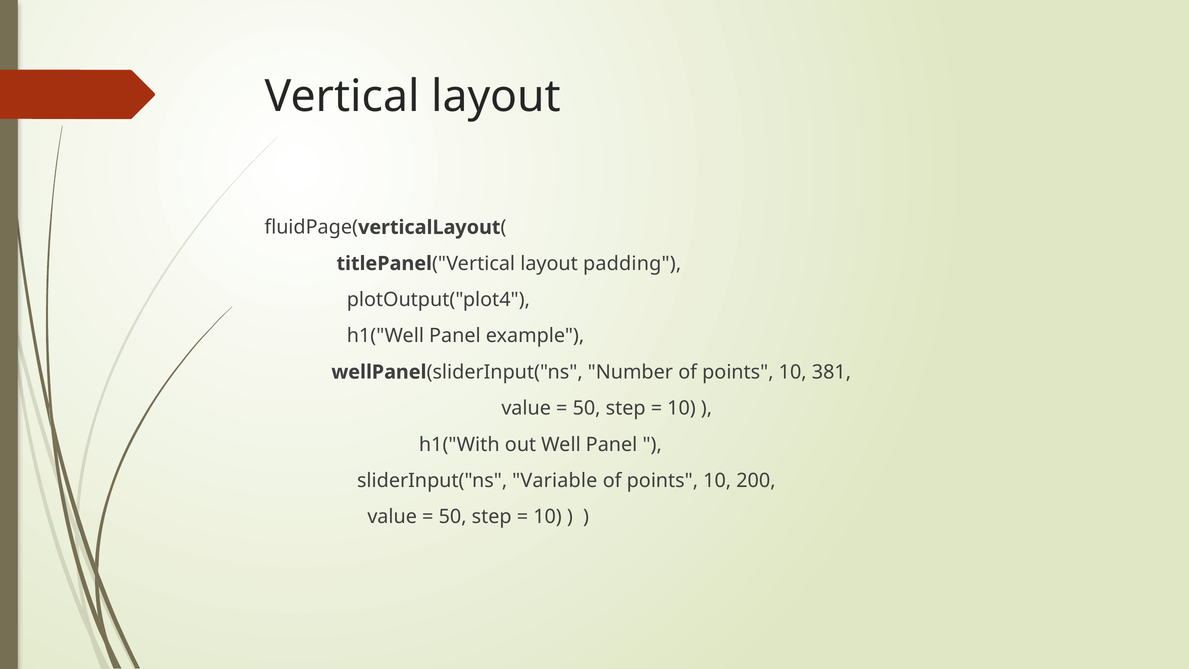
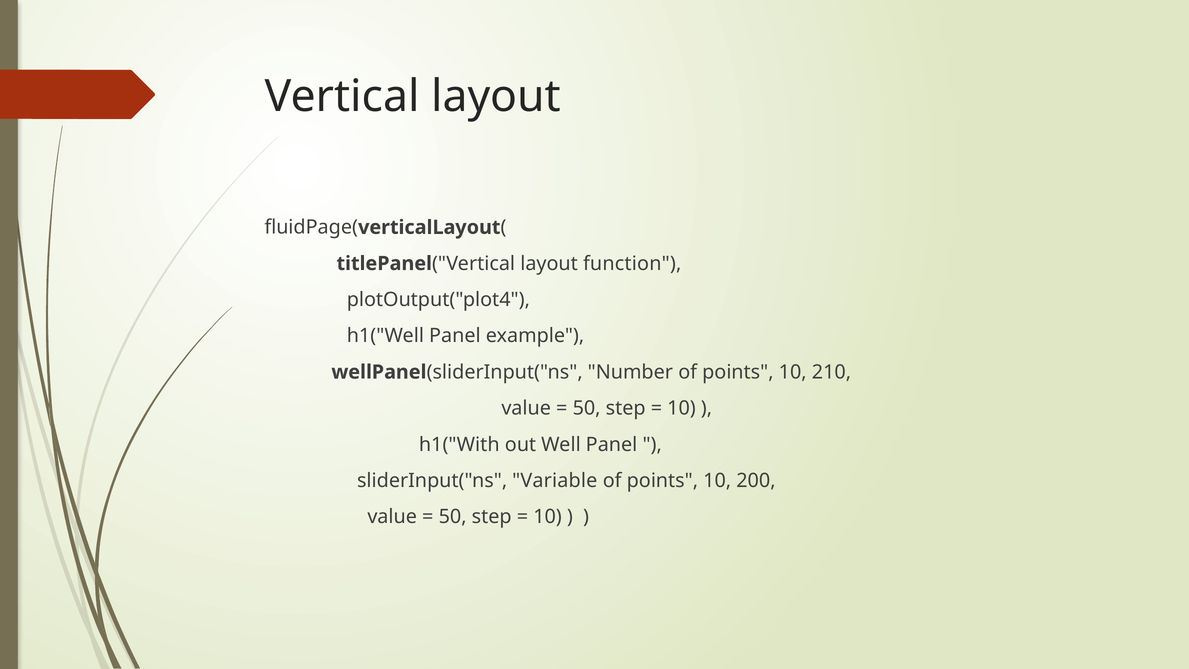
padding: padding -> function
381: 381 -> 210
